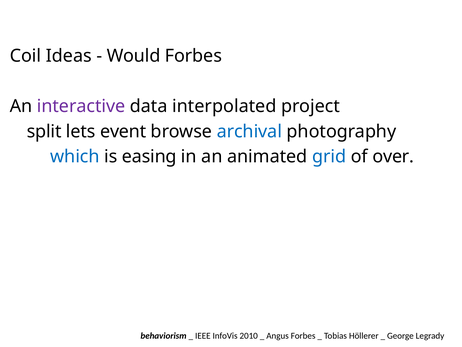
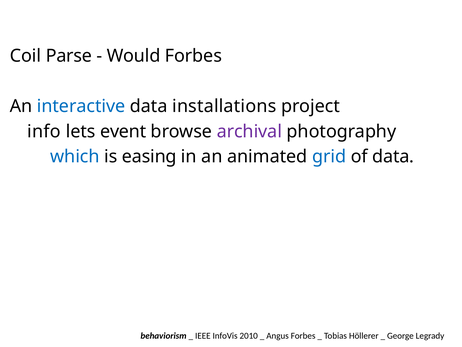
Ideas: Ideas -> Parse
interactive colour: purple -> blue
interpolated: interpolated -> installations
split: split -> info
archival colour: blue -> purple
of over: over -> data
